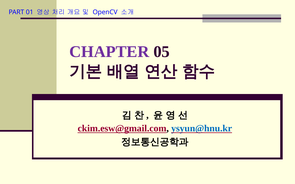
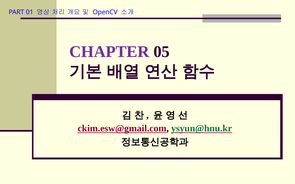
ysyun@hnu.kr colour: blue -> green
